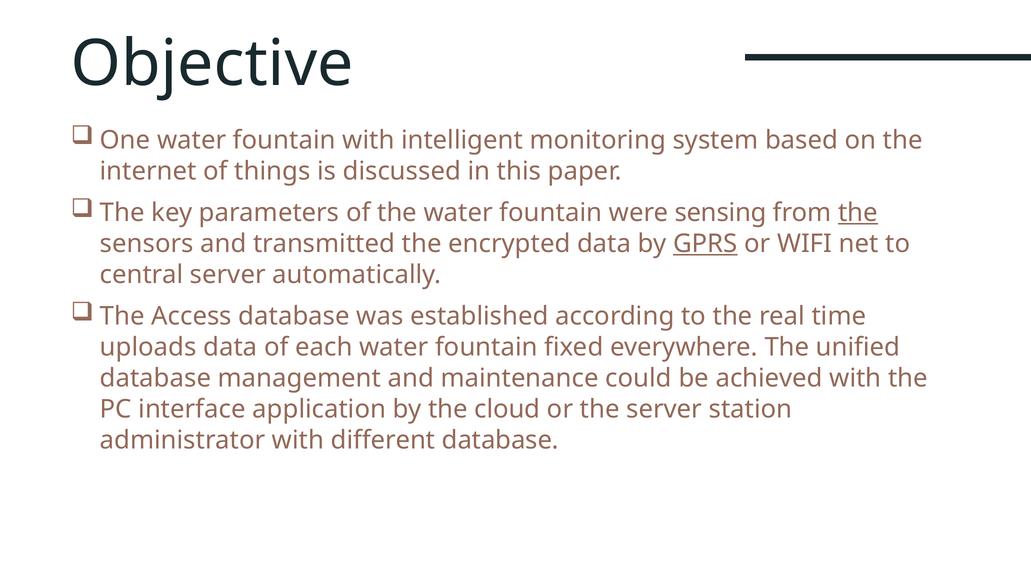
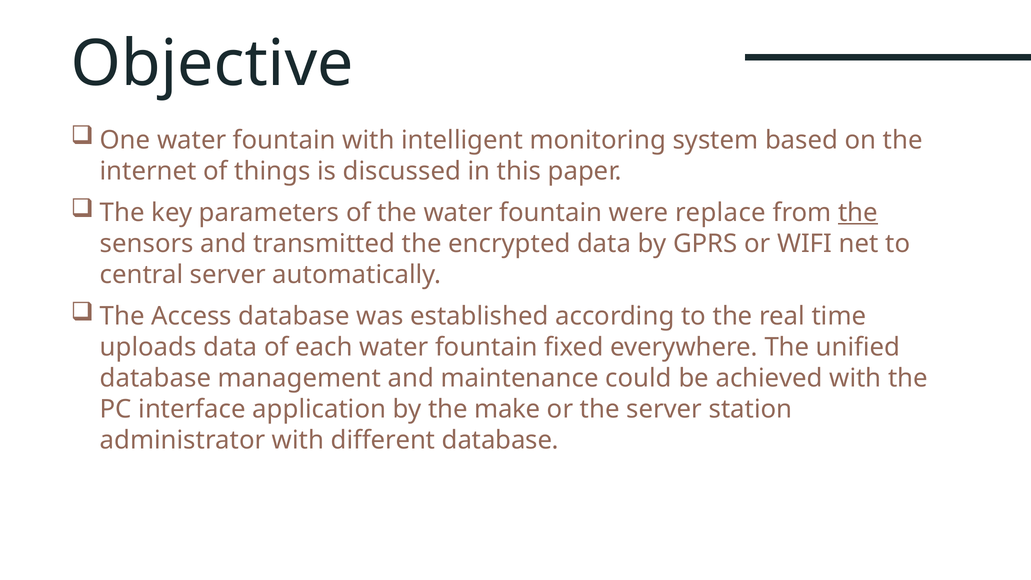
sensing: sensing -> replace
GPRS underline: present -> none
cloud: cloud -> make
